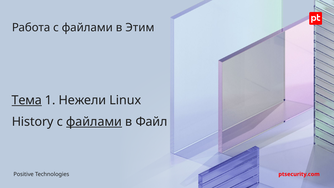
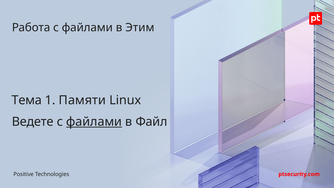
Тема underline: present -> none
Нежели: Нежели -> Памяти
History: History -> Ведете
